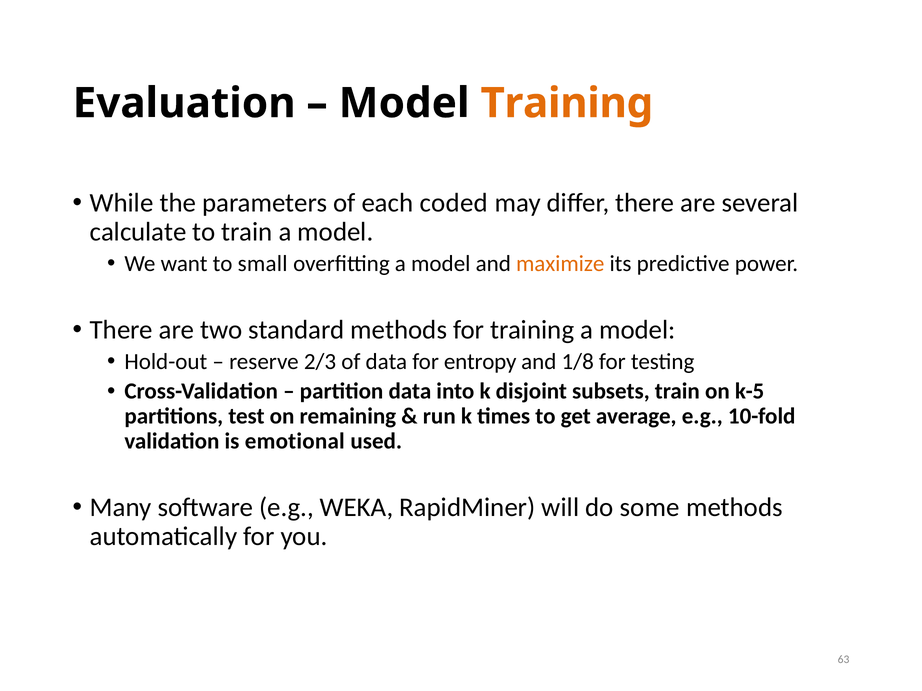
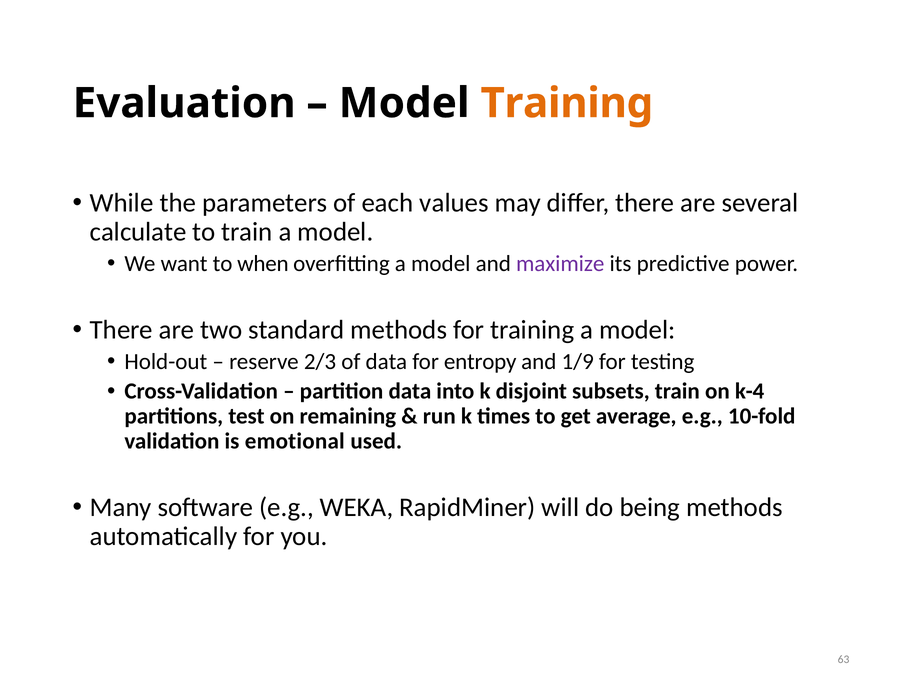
coded: coded -> values
small: small -> when
maximize colour: orange -> purple
1/8: 1/8 -> 1/9
k-5: k-5 -> k-4
some: some -> being
